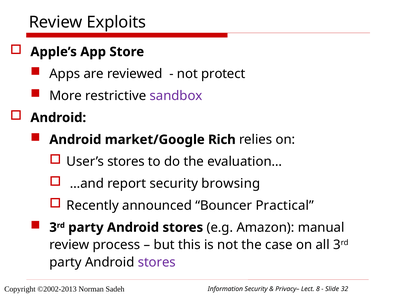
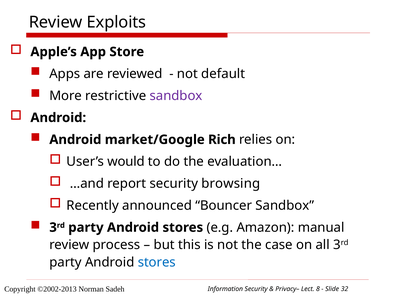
protect: protect -> default
User’s stores: stores -> would
Bouncer Practical: Practical -> Sandbox
stores at (157, 262) colour: purple -> blue
